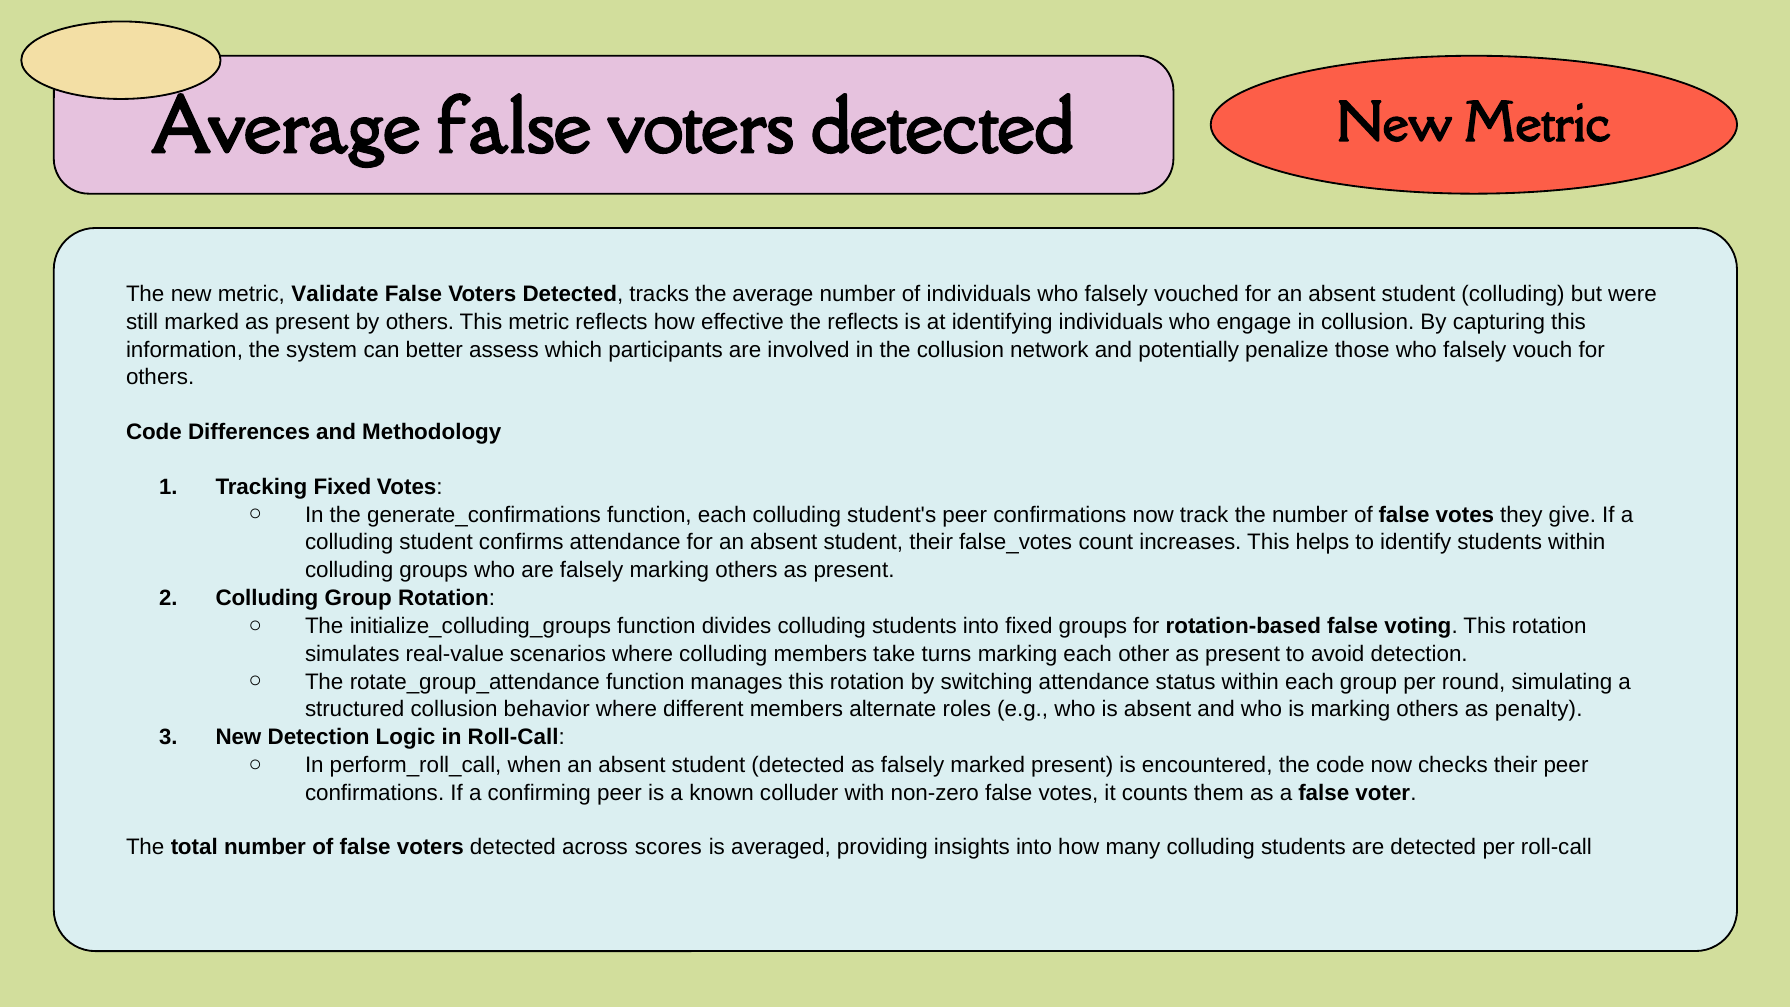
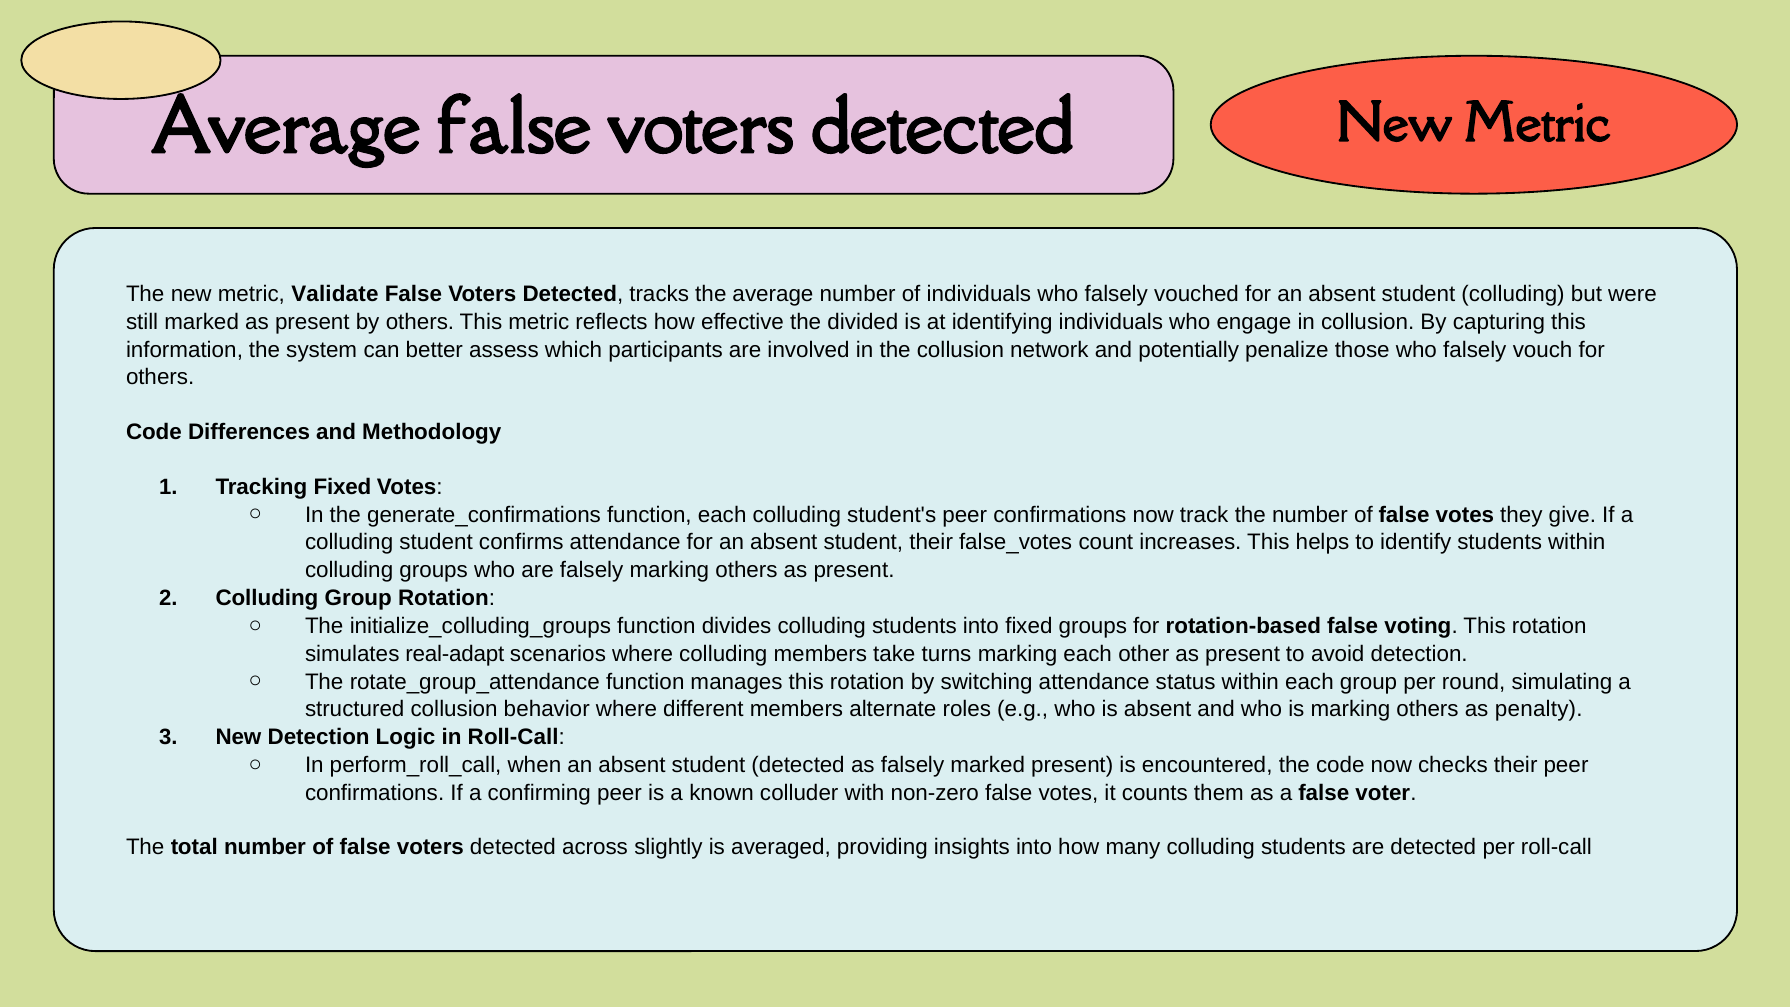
the reflects: reflects -> divided
real-value: real-value -> real-adapt
scores: scores -> slightly
